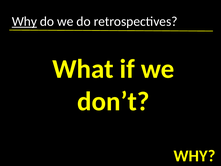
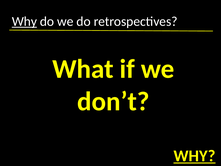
WHY at (194, 156) underline: none -> present
